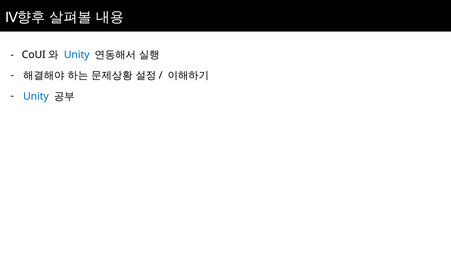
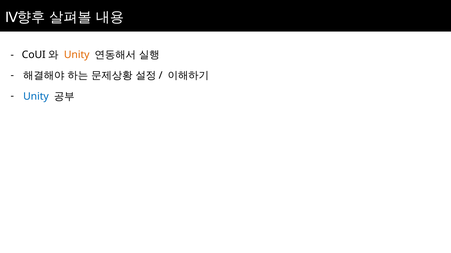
Unity at (77, 55) colour: blue -> orange
